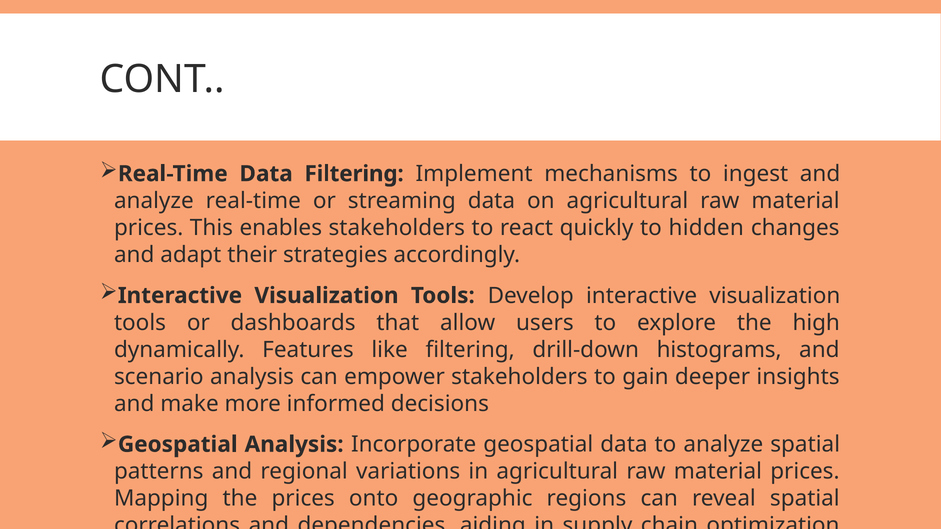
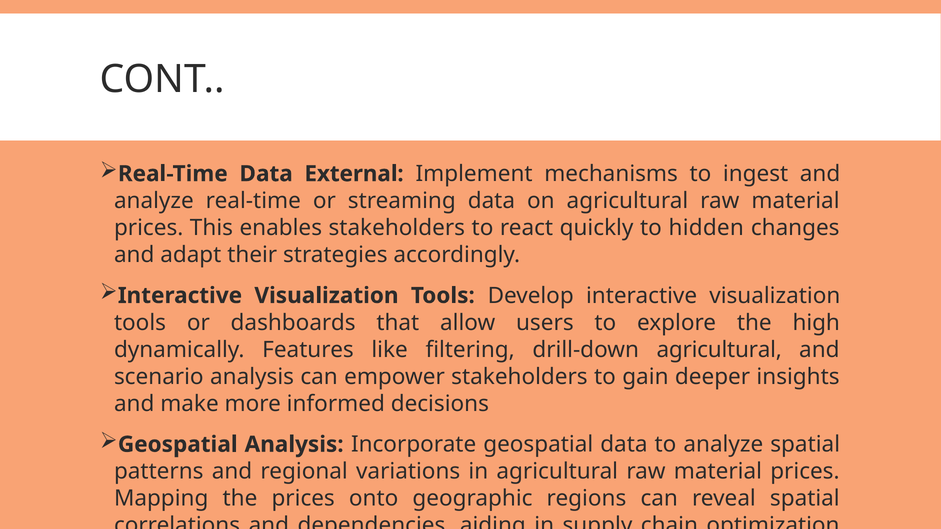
Data Filtering: Filtering -> External
drill-down histograms: histograms -> agricultural
